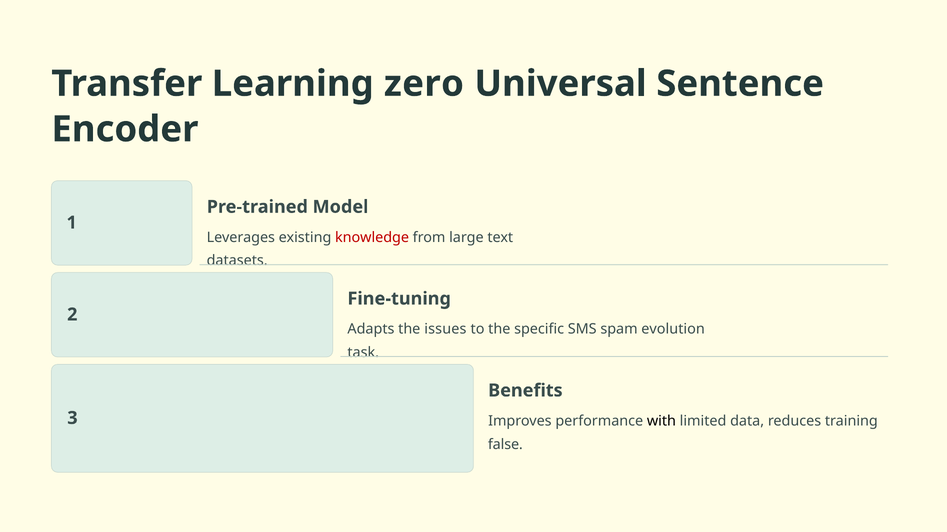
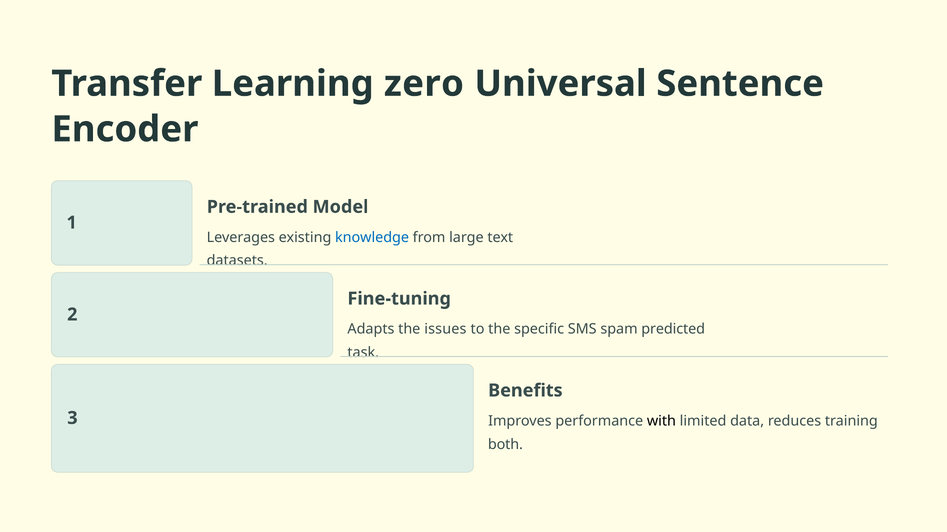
knowledge colour: red -> blue
evolution: evolution -> predicted
false: false -> both
